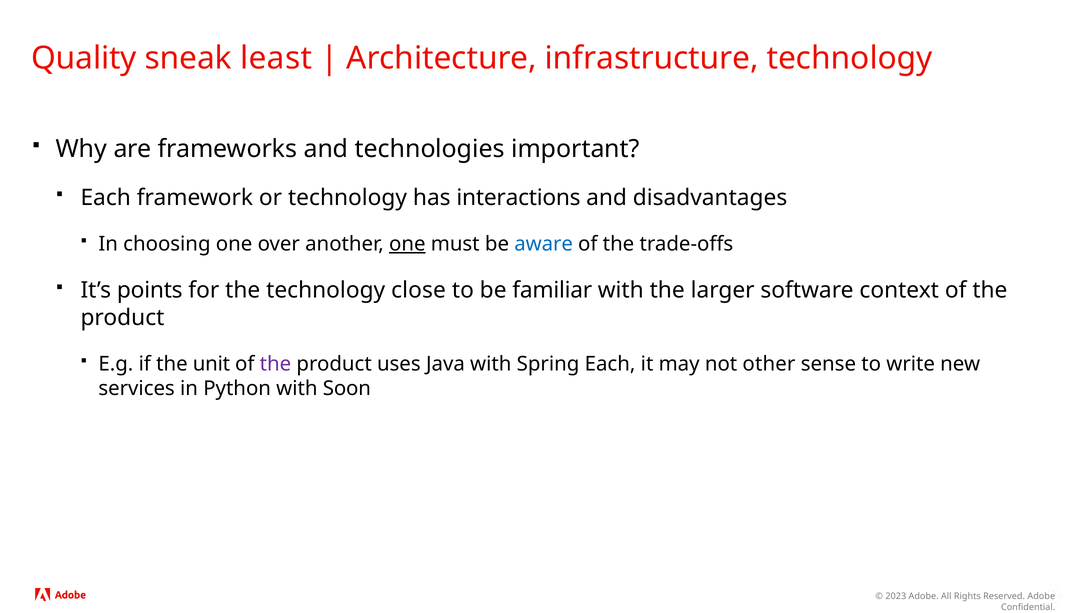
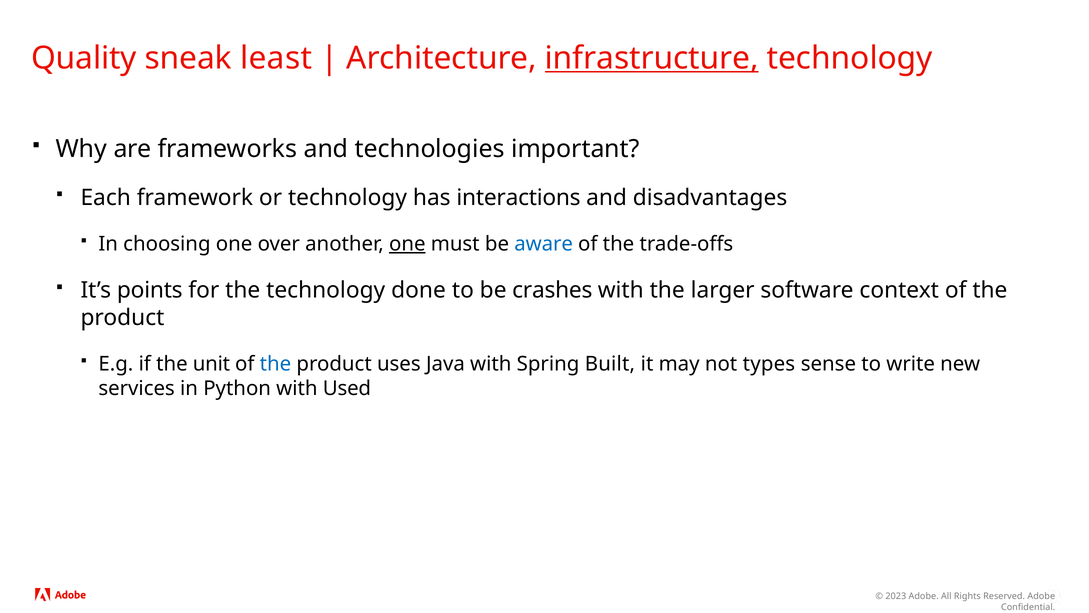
infrastructure underline: none -> present
close: close -> done
familiar: familiar -> crashes
the at (275, 364) colour: purple -> blue
Spring Each: Each -> Built
other: other -> types
Soon: Soon -> Used
